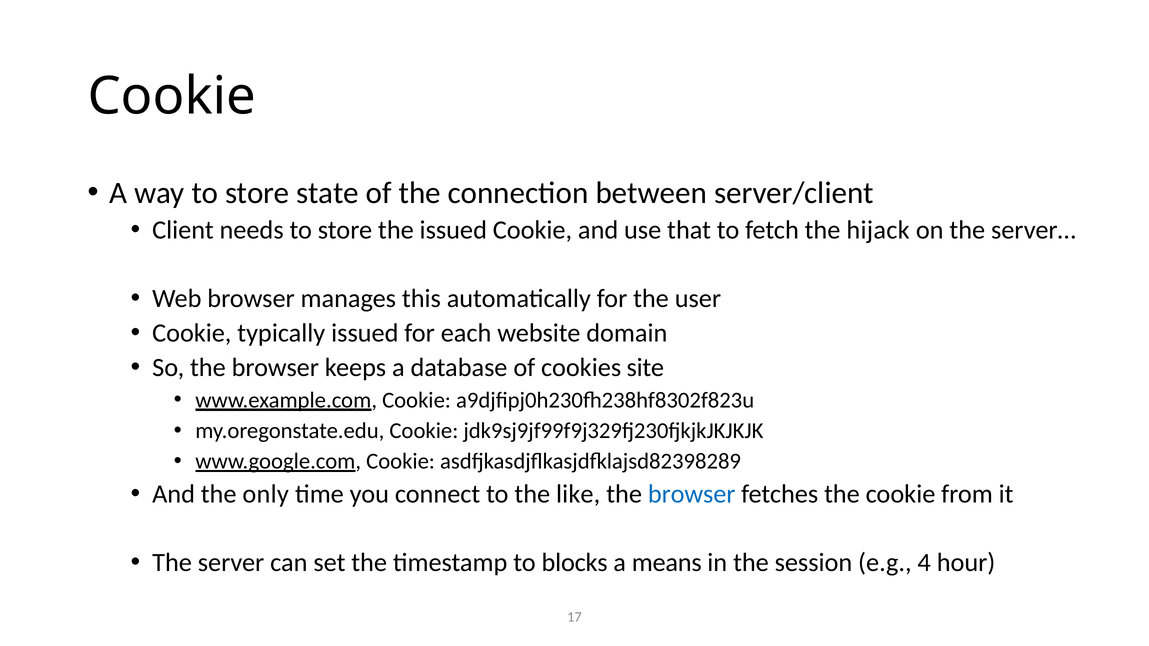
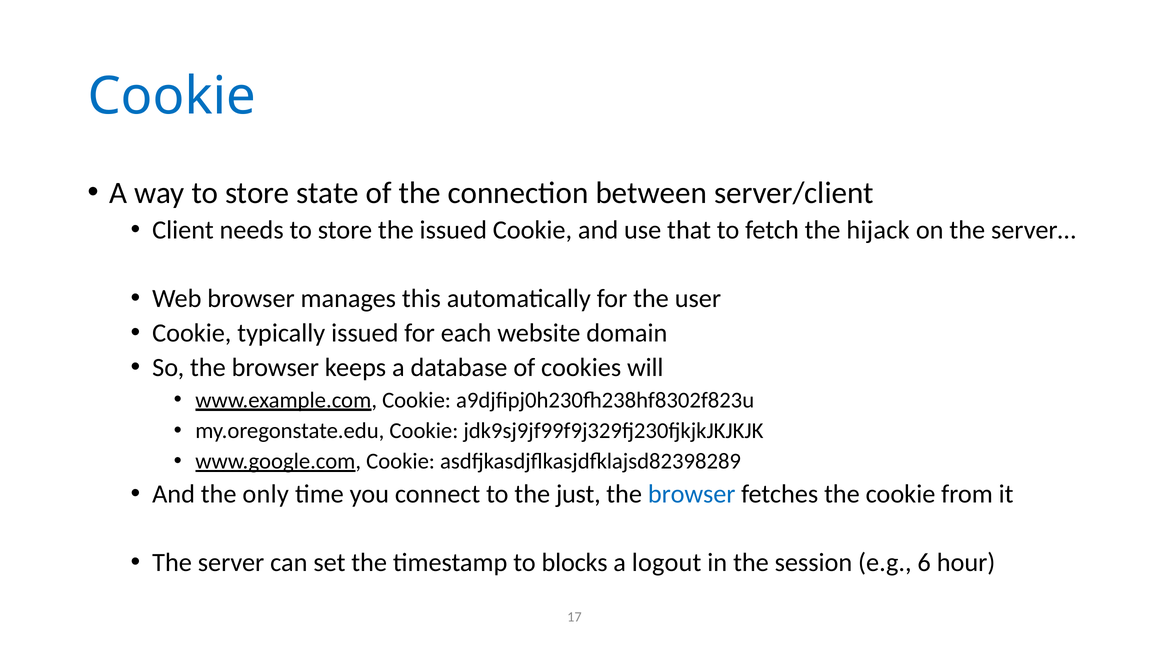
Cookie at (172, 97) colour: black -> blue
site: site -> will
like: like -> just
means: means -> logout
4: 4 -> 6
